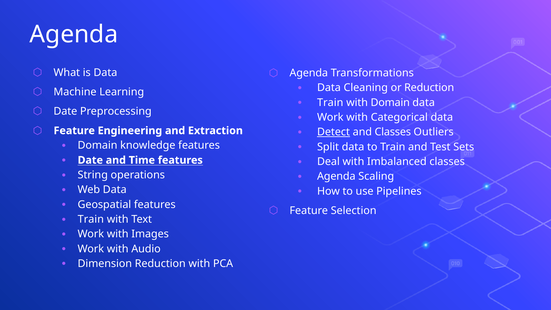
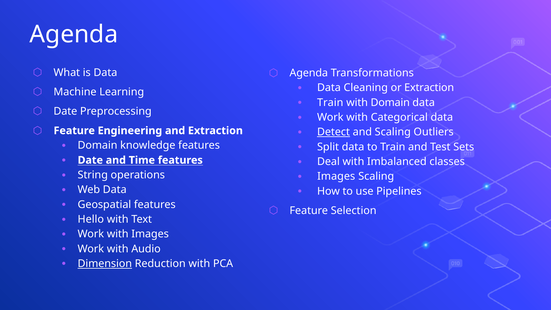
or Reduction: Reduction -> Extraction
and Classes: Classes -> Scaling
Agenda at (336, 176): Agenda -> Images
Train at (91, 219): Train -> Hello
Dimension underline: none -> present
